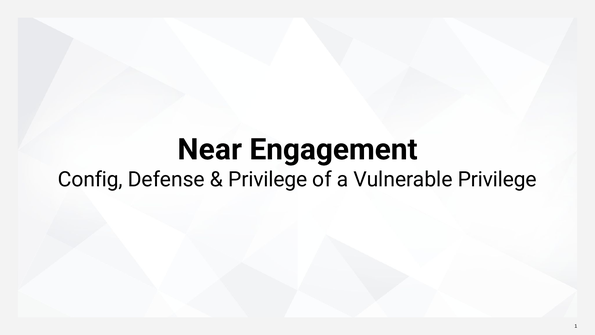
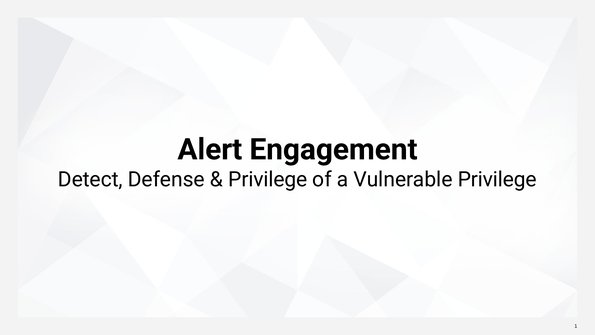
Near: Near -> Alert
Config: Config -> Detect
